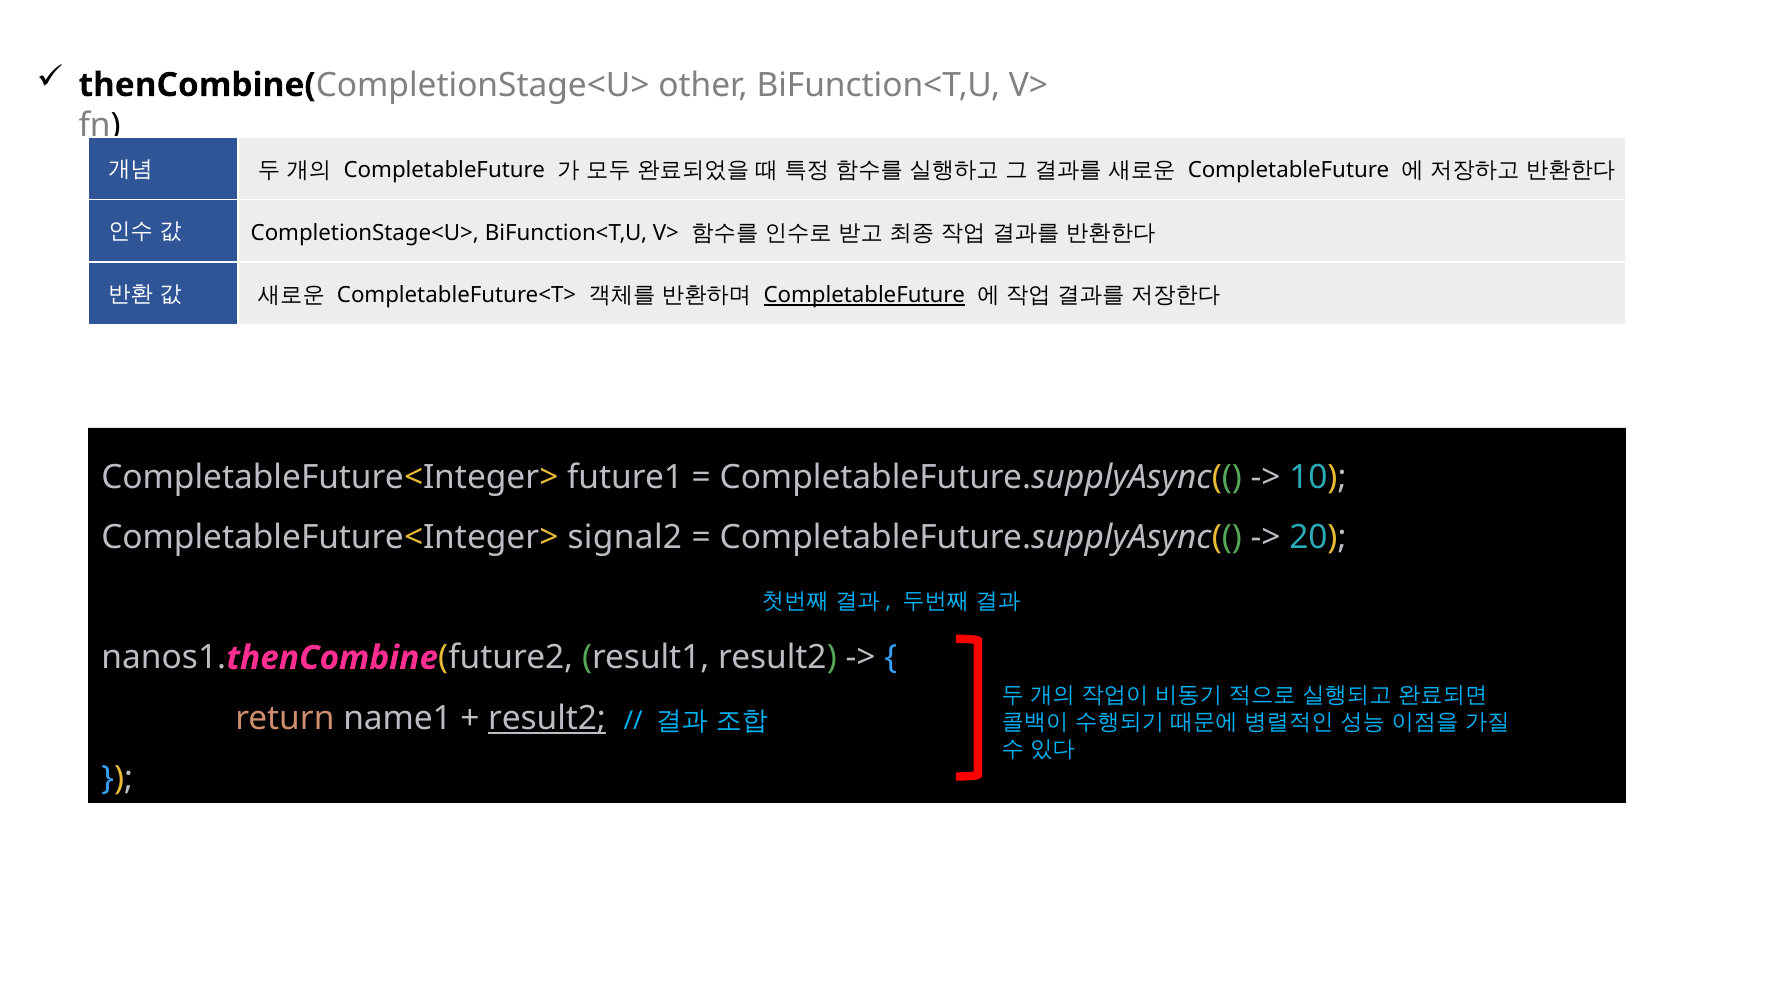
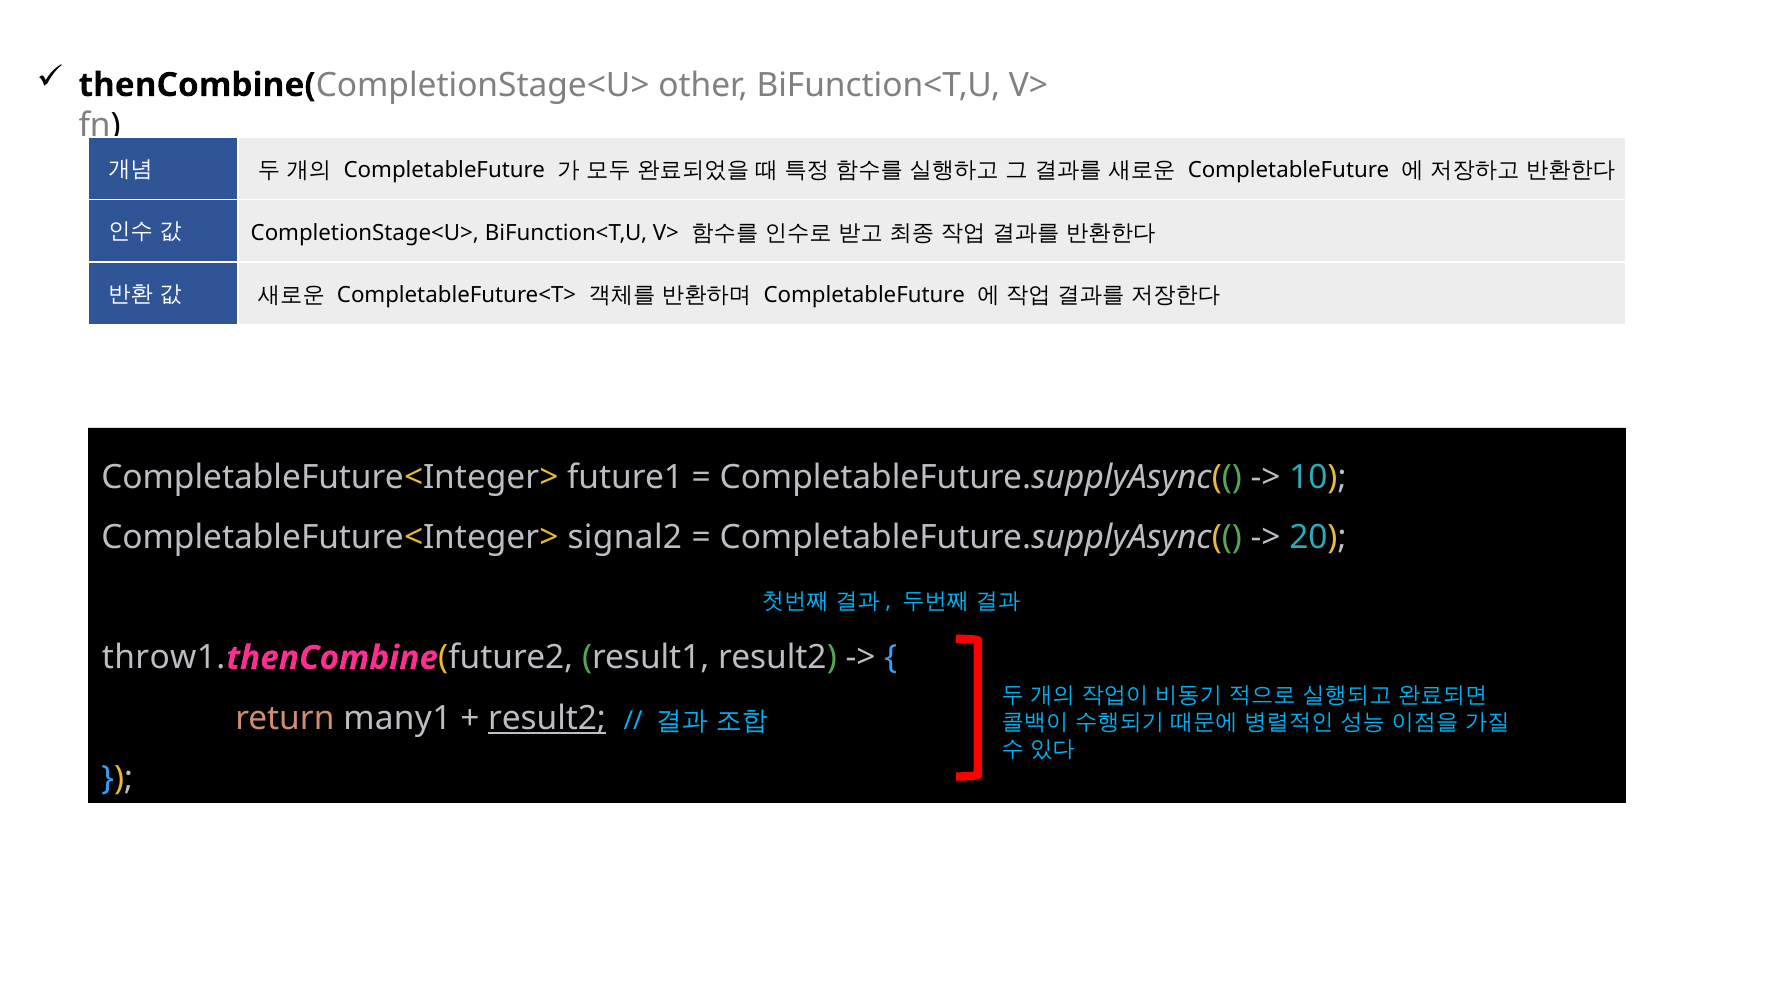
CompletableFuture at (864, 295) underline: present -> none
nanos1: nanos1 -> throw1
name1: name1 -> many1
